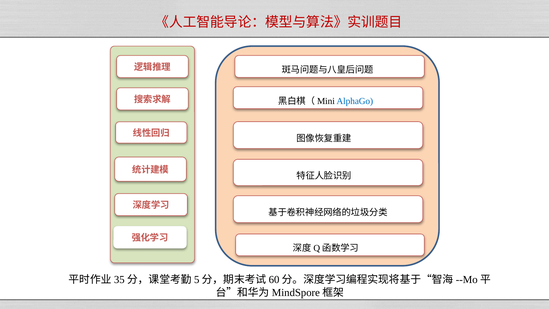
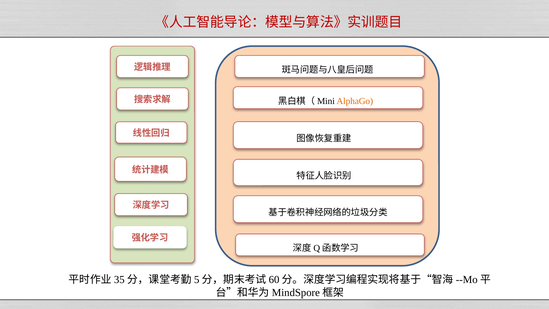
AlphaGo colour: blue -> orange
